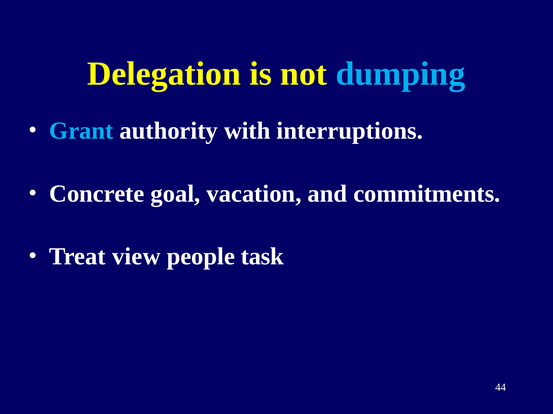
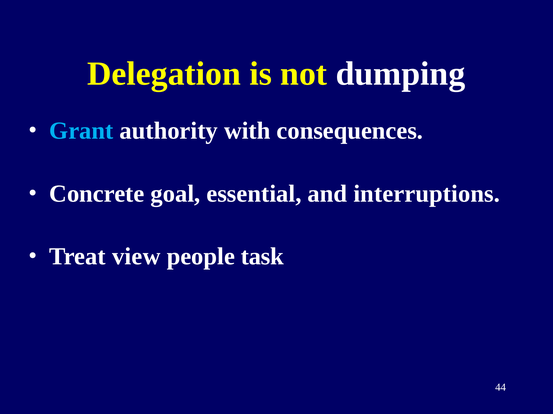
dumping colour: light blue -> white
interruptions: interruptions -> consequences
vacation: vacation -> essential
commitments: commitments -> interruptions
